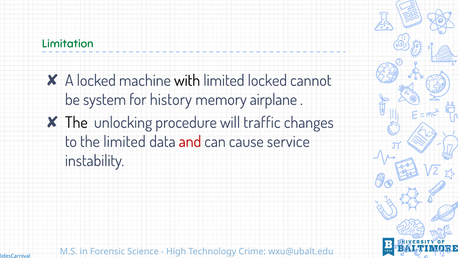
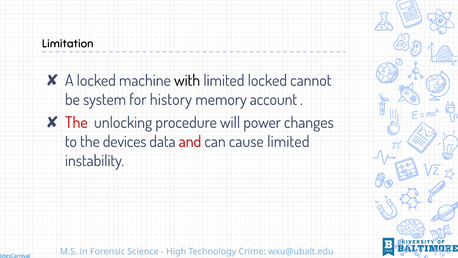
Limitation colour: green -> black
airplane: airplane -> account
The at (76, 122) colour: black -> red
traffic: traffic -> power
the limited: limited -> devices
cause service: service -> limited
